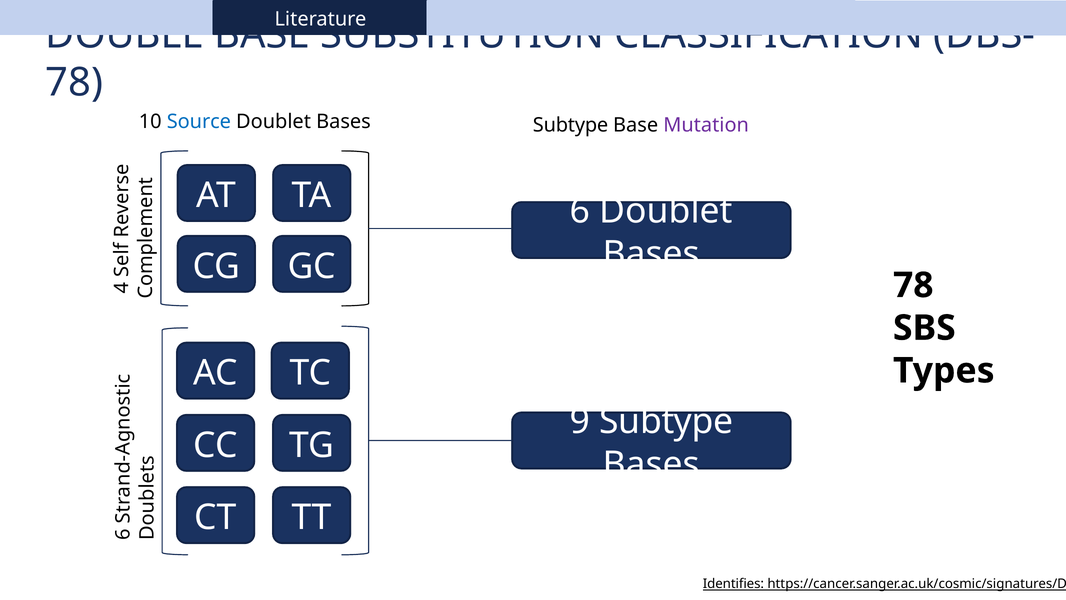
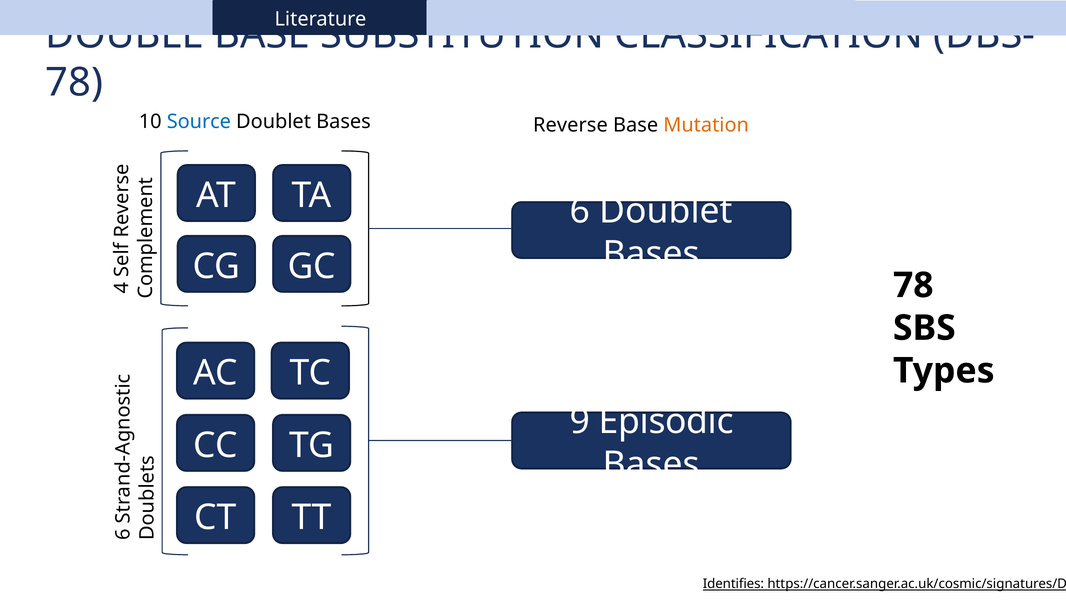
Subtype at (571, 125): Subtype -> Reverse
Mutation colour: purple -> orange
9 Subtype: Subtype -> Episodic
